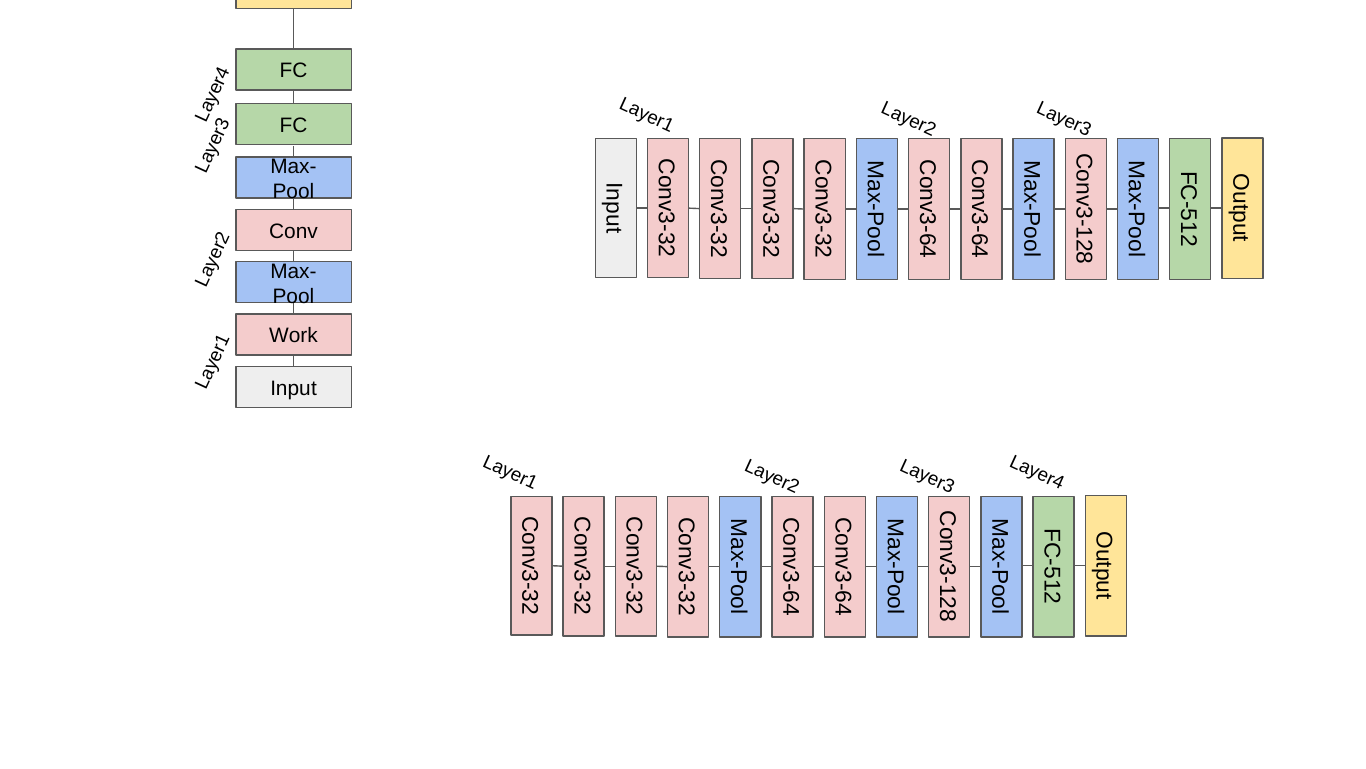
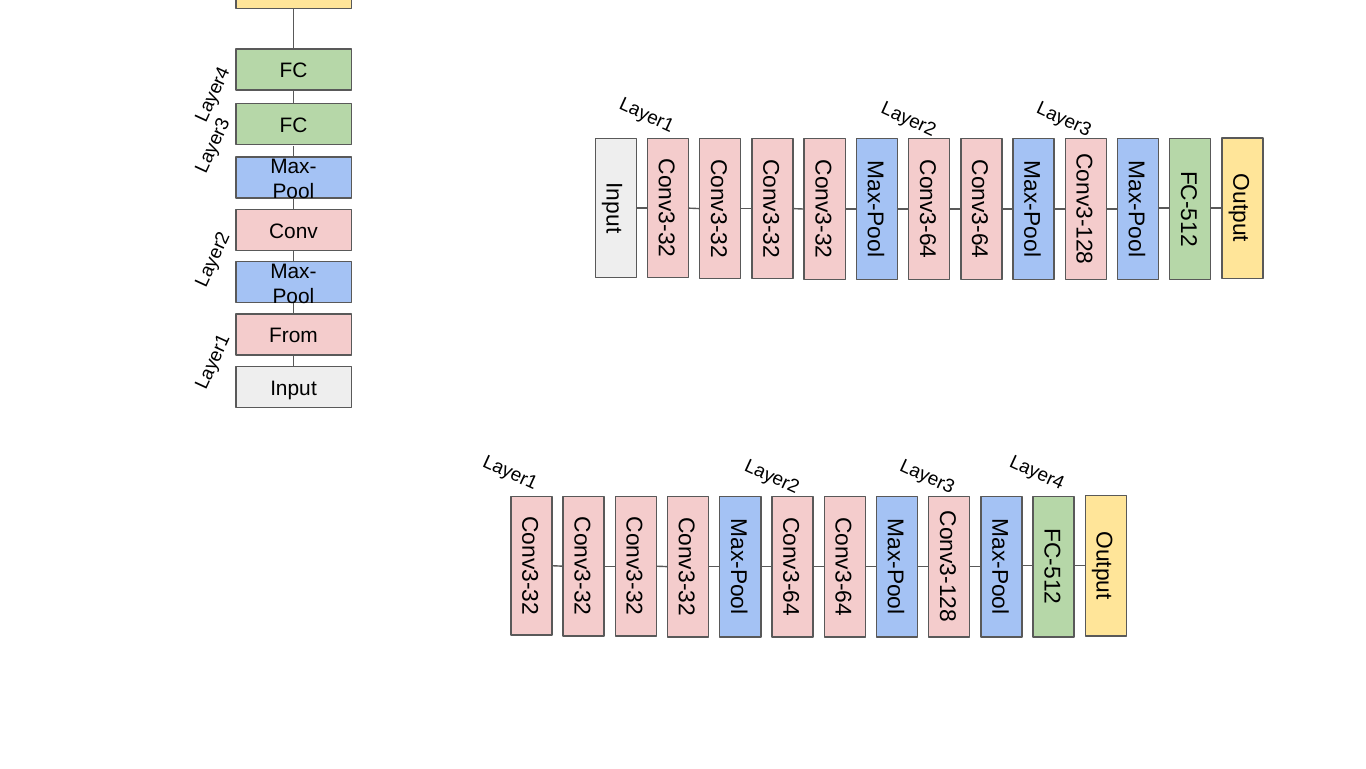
Work: Work -> From
